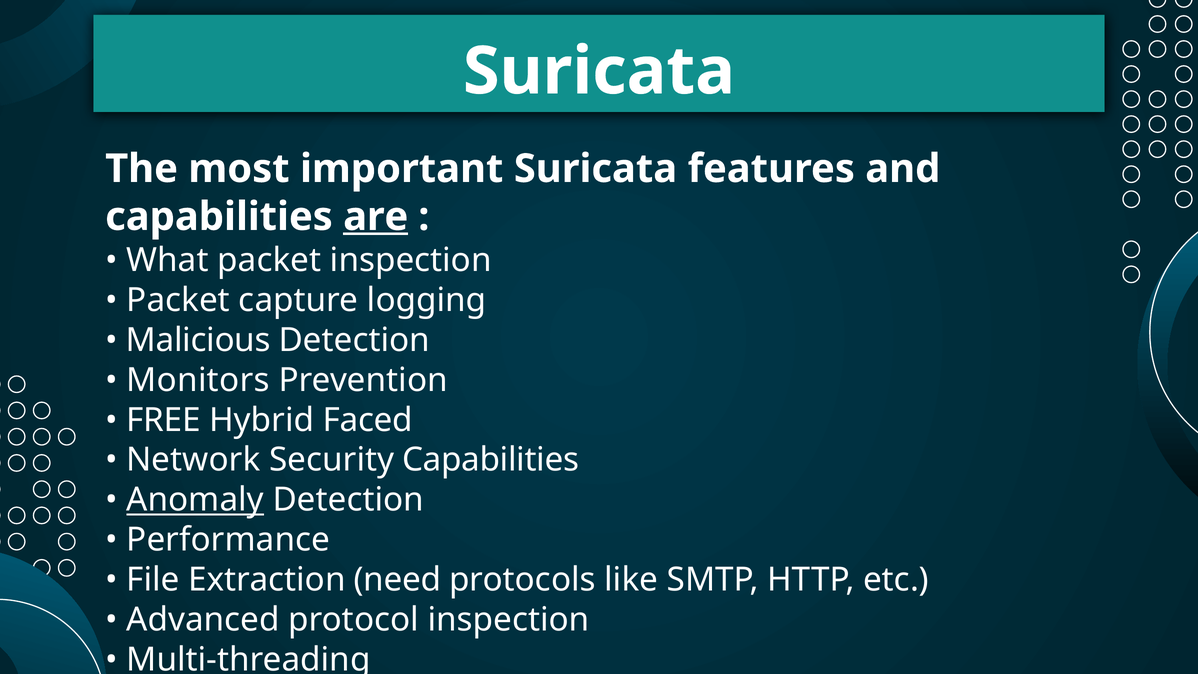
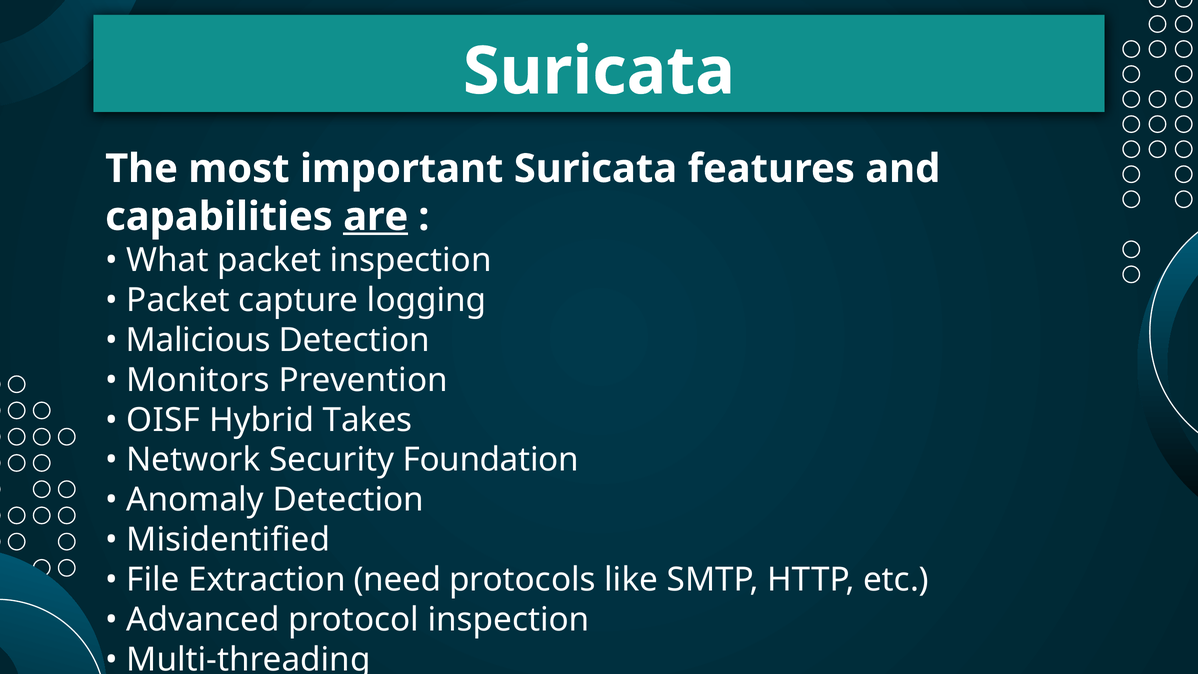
FREE: FREE -> OISF
Faced: Faced -> Takes
Security Capabilities: Capabilities -> Foundation
Anomaly underline: present -> none
Performance: Performance -> Misidentified
